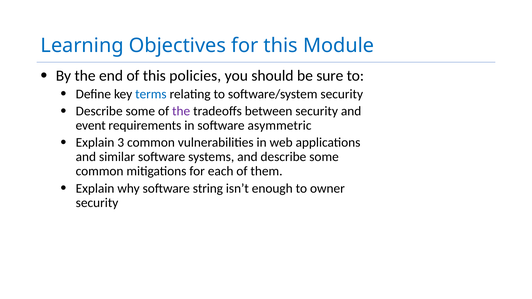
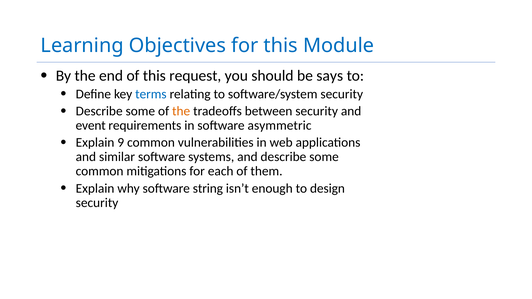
policies: policies -> request
sure: sure -> says
the at (181, 111) colour: purple -> orange
3: 3 -> 9
owner: owner -> design
